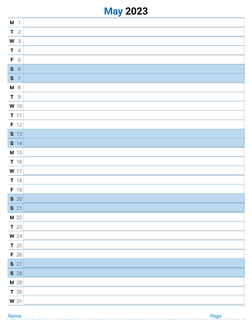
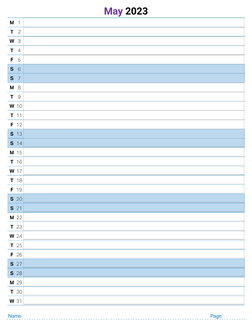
May colour: blue -> purple
